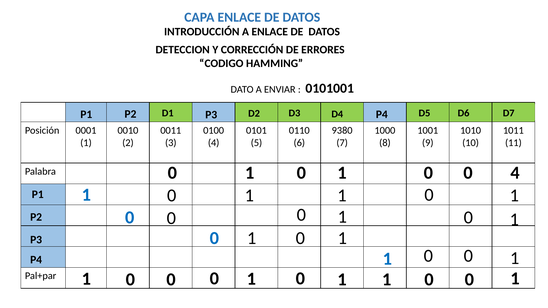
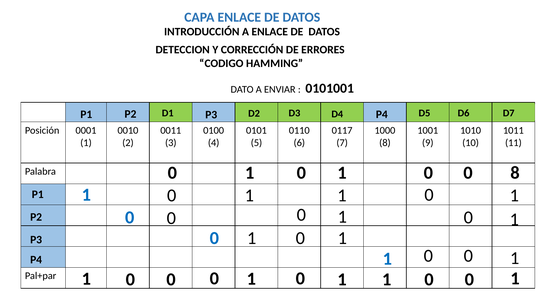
9380: 9380 -> 0117
0 4: 4 -> 8
